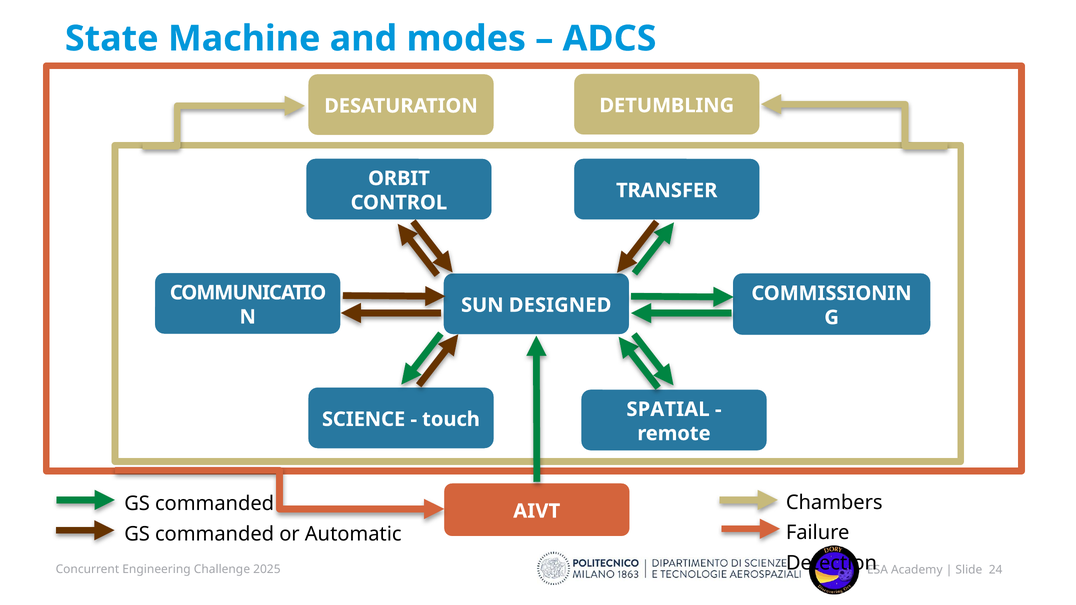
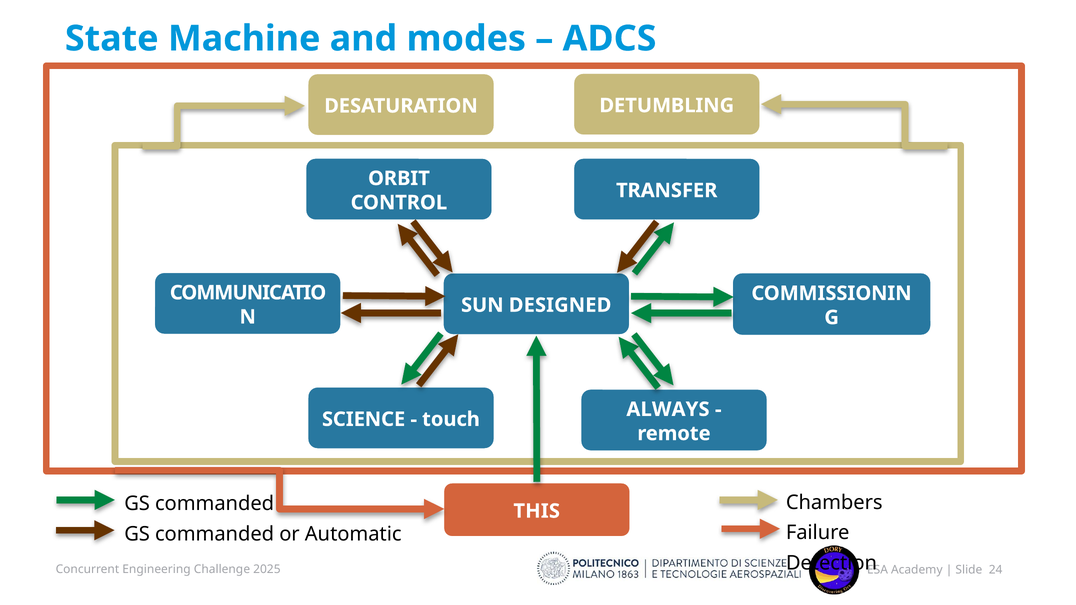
SPATIAL: SPATIAL -> ALWAYS
AIVT: AIVT -> THIS
